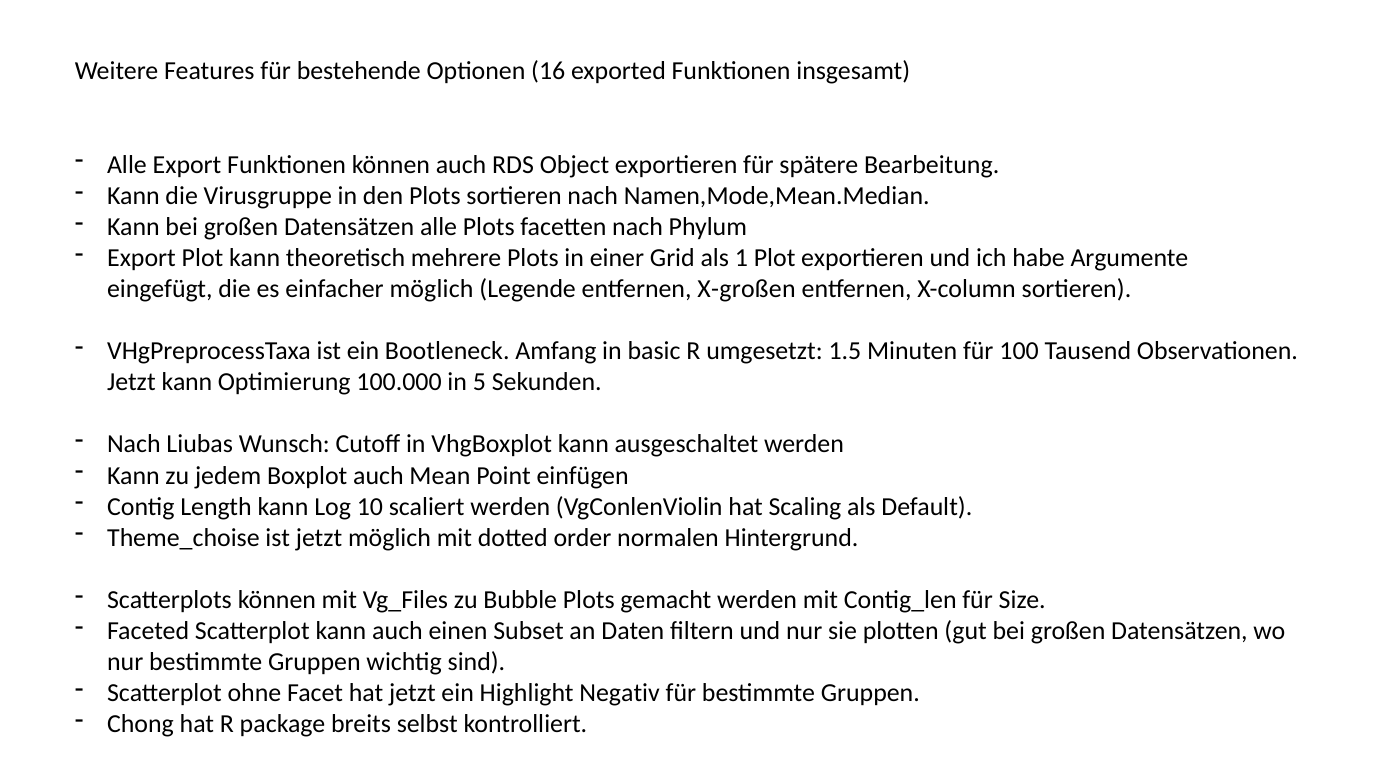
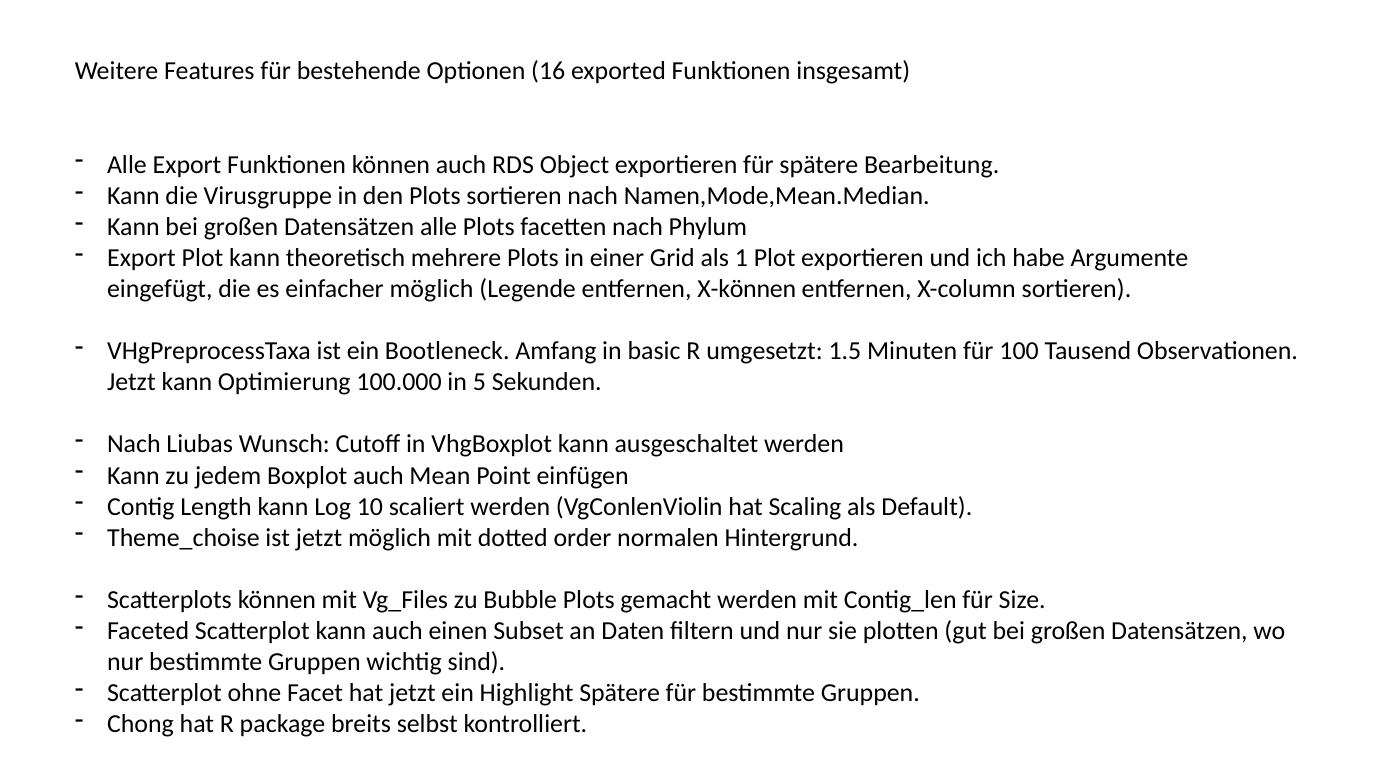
X-großen: X-großen -> X-können
Highlight Negativ: Negativ -> Spätere
